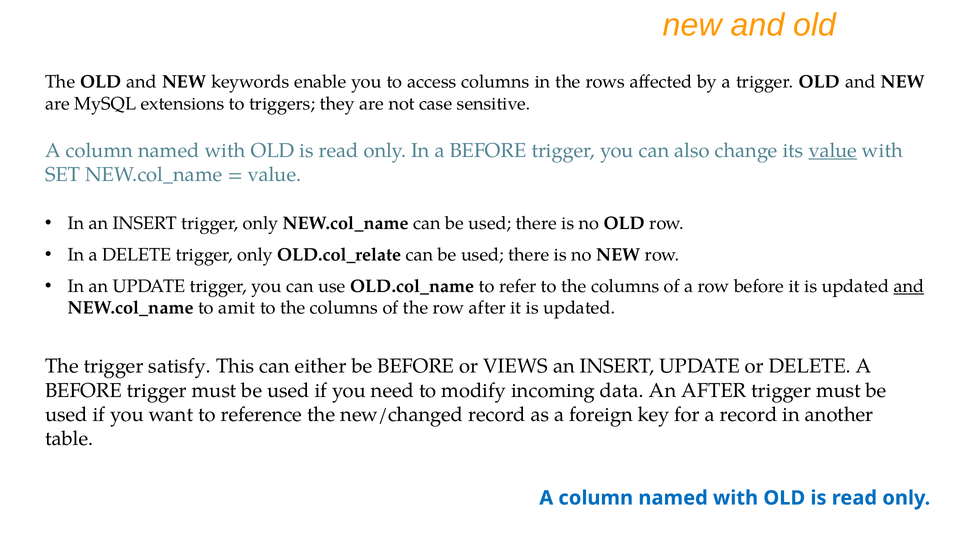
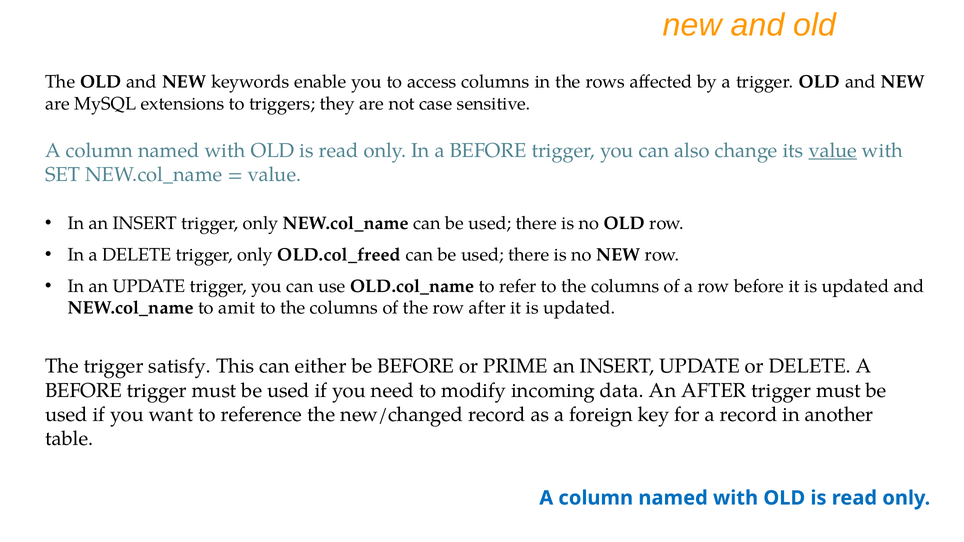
OLD.col_relate: OLD.col_relate -> OLD.col_freed
and at (909, 286) underline: present -> none
VIEWS: VIEWS -> PRIME
